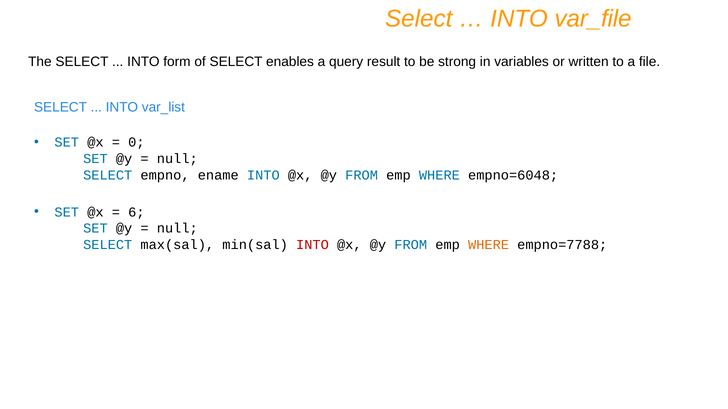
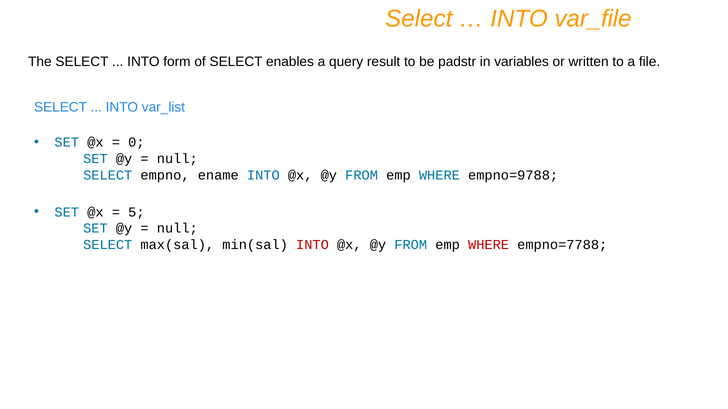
strong: strong -> padstr
empno=6048: empno=6048 -> empno=9788
6: 6 -> 5
WHERE at (489, 245) colour: orange -> red
